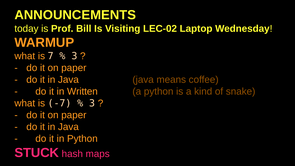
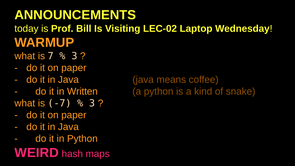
STUCK: STUCK -> WEIRD
